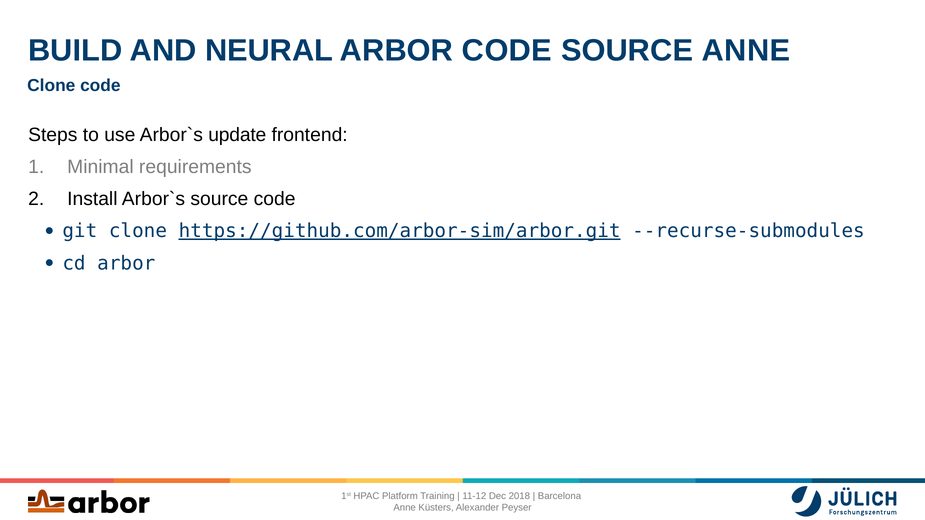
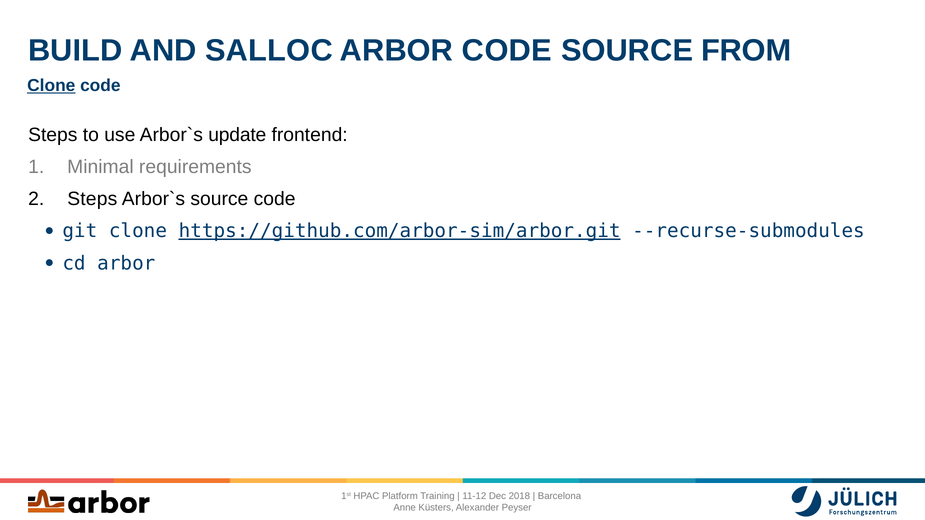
NEURAL: NEURAL -> SALLOC
SOURCE ANNE: ANNE -> FROM
Clone at (51, 86) underline: none -> present
Install at (92, 199): Install -> Steps
